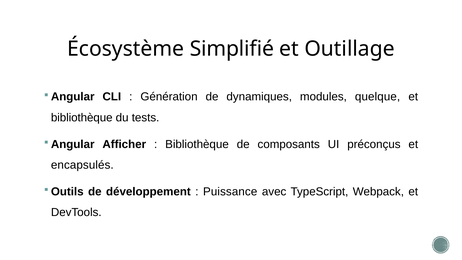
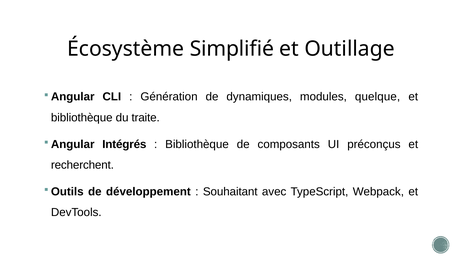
tests: tests -> traite
Afficher: Afficher -> Intégrés
encapsulés: encapsulés -> recherchent
Puissance: Puissance -> Souhaitant
